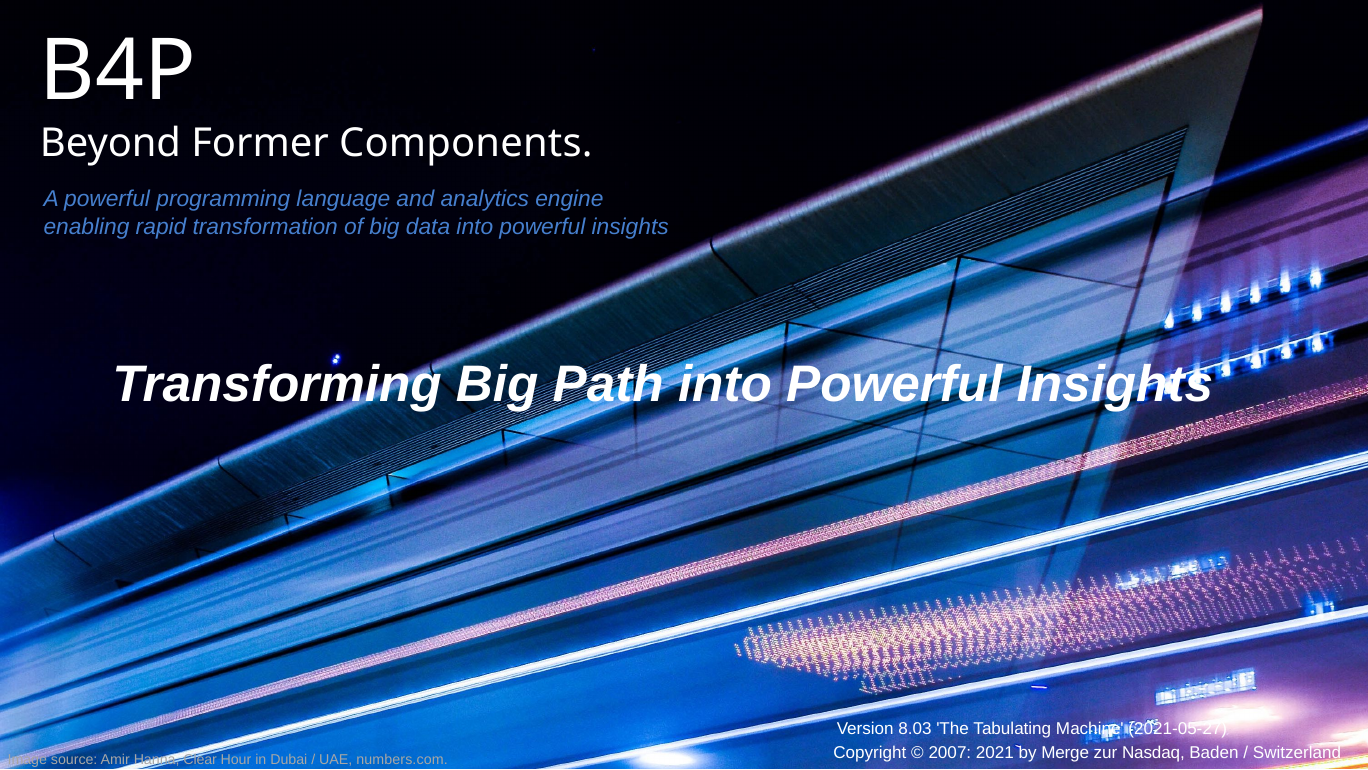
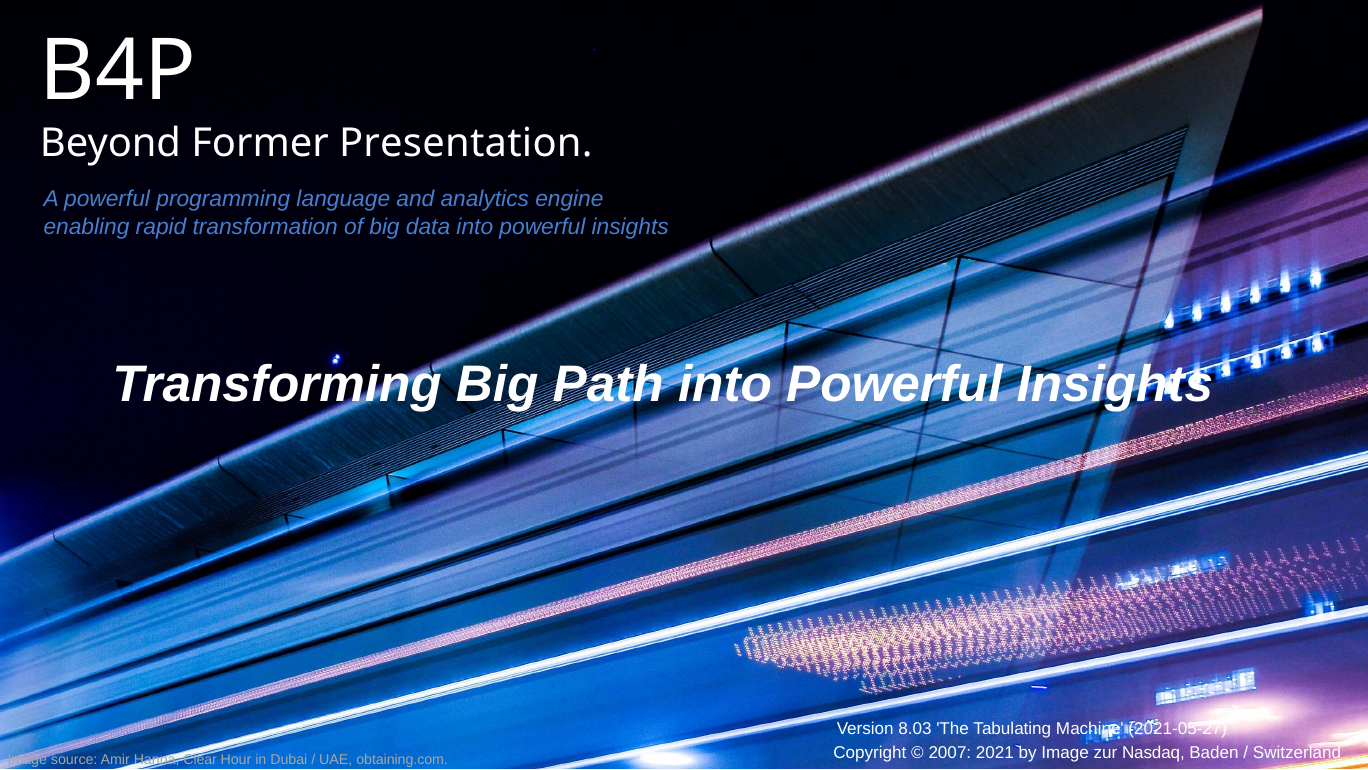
Components: Components -> Presentation
by Merge: Merge -> Image
numbers.com: numbers.com -> obtaining.com
